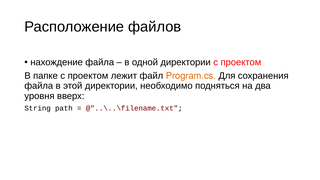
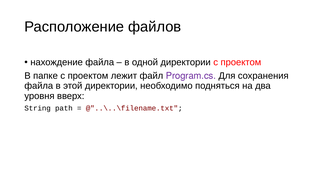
Program.cs colour: orange -> purple
